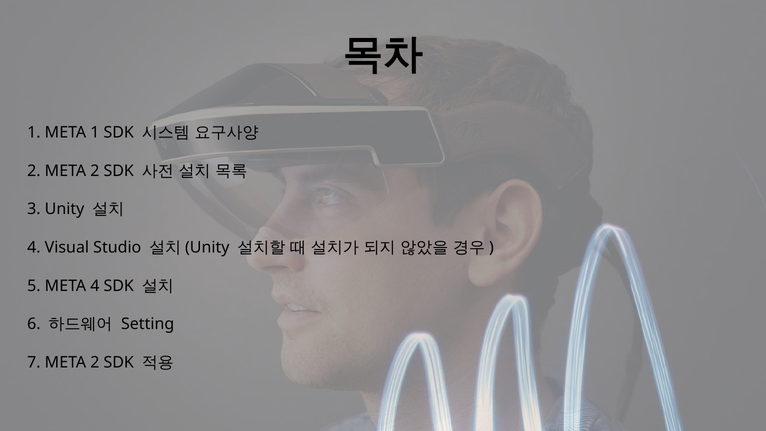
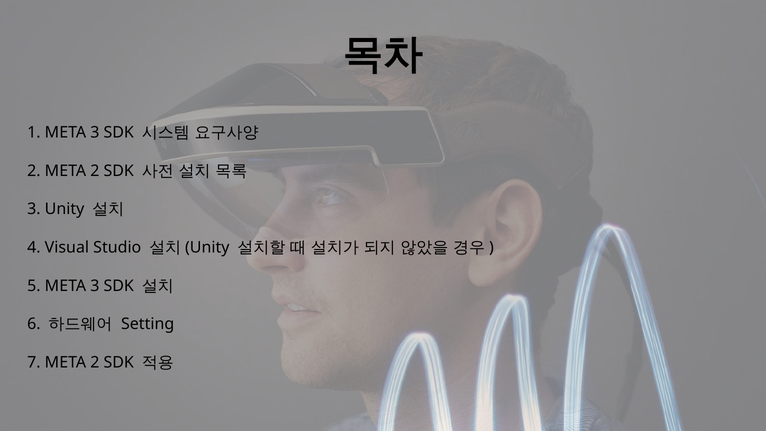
1 META 1: 1 -> 3
5 META 4: 4 -> 3
